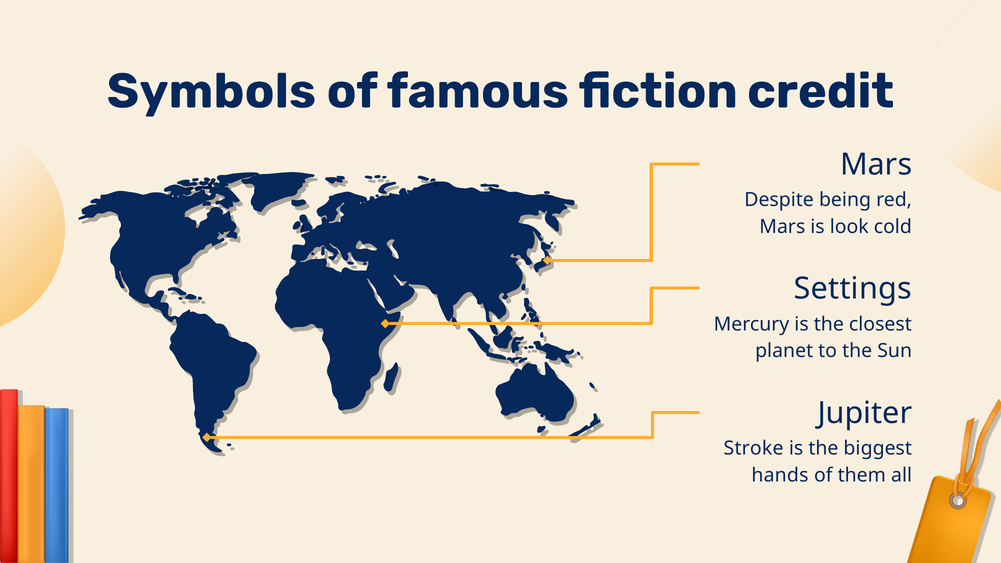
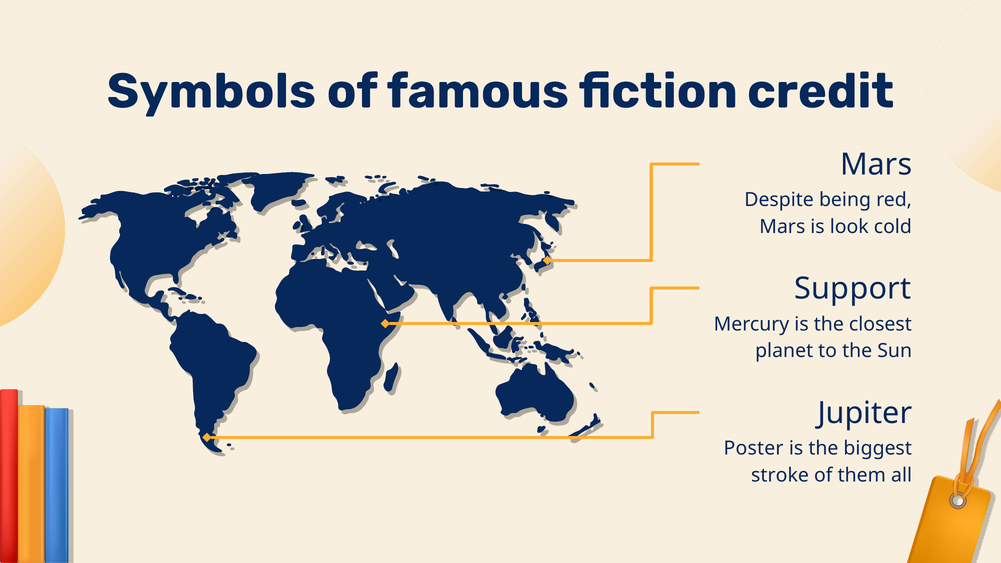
Settings: Settings -> Support
Stroke: Stroke -> Poster
hands: hands -> stroke
